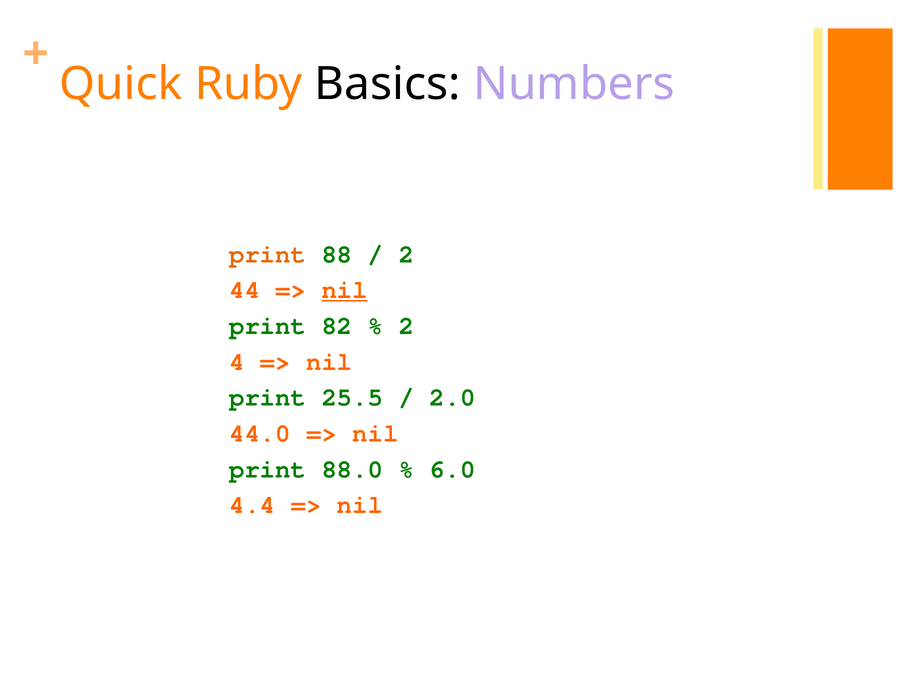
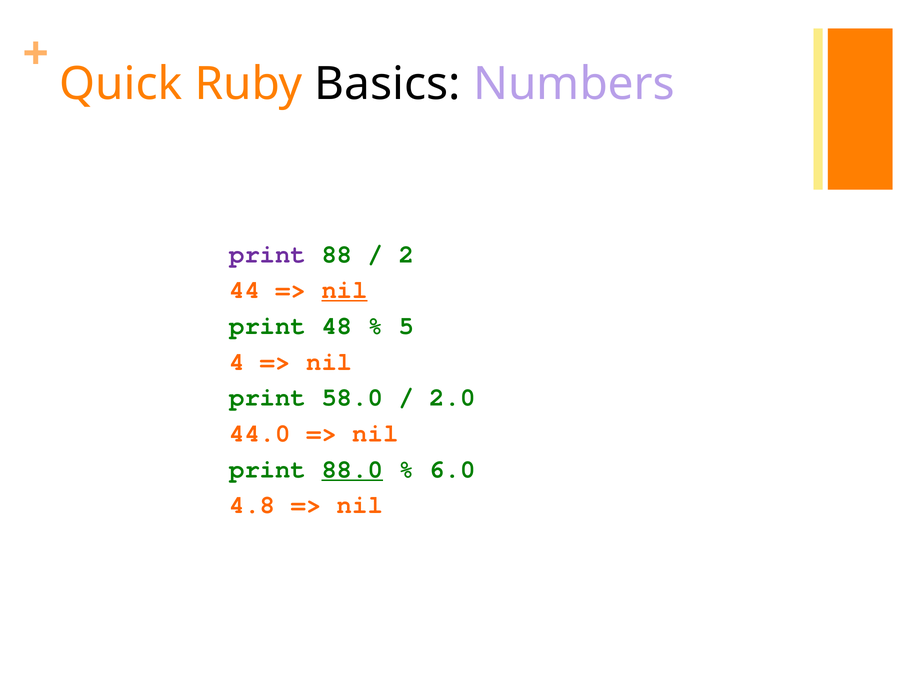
print at (268, 254) colour: orange -> purple
82: 82 -> 48
2 at (406, 326): 2 -> 5
25.5: 25.5 -> 58.0
88.0 underline: none -> present
4.4: 4.4 -> 4.8
